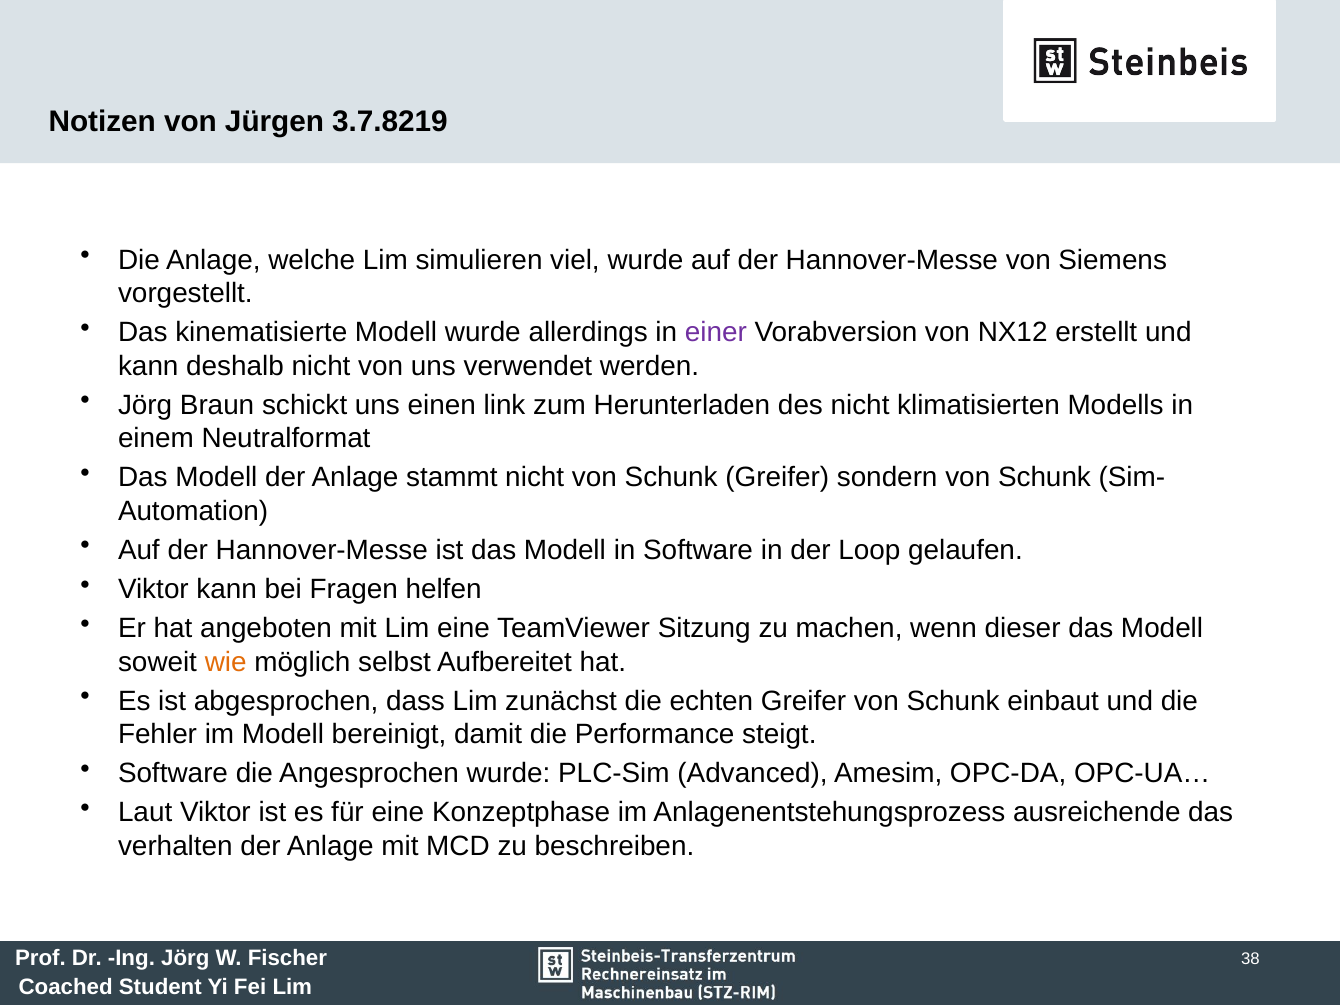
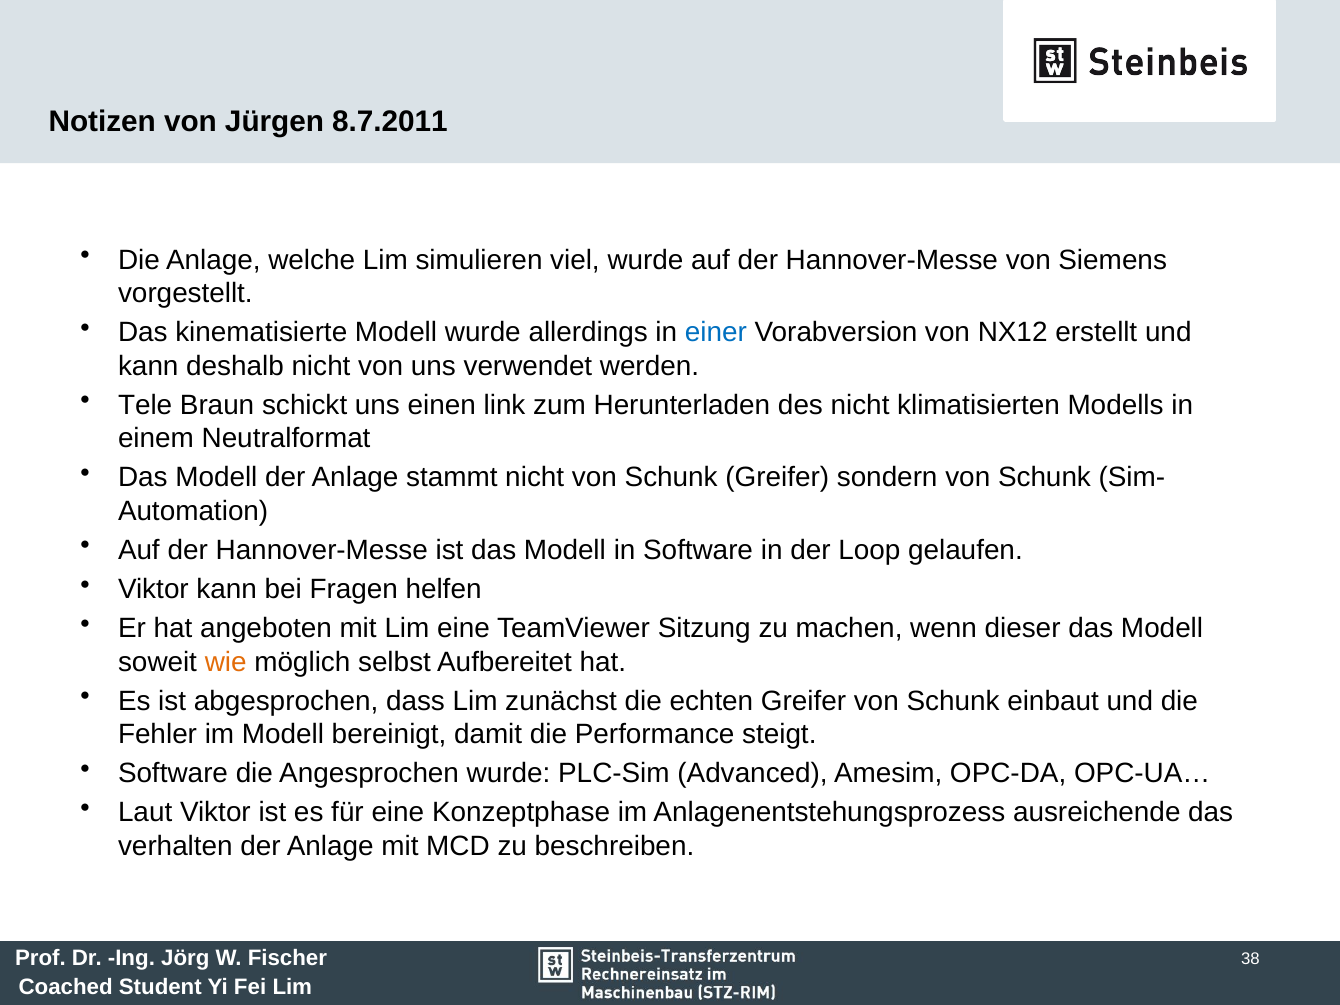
3.7.8219: 3.7.8219 -> 8.7.2011
einer colour: purple -> blue
Jörg at (145, 405): Jörg -> Tele
